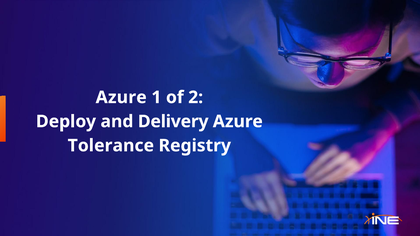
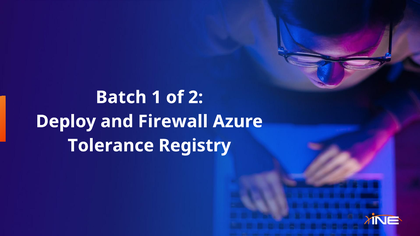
Azure at (121, 97): Azure -> Batch
Delivery: Delivery -> Firewall
